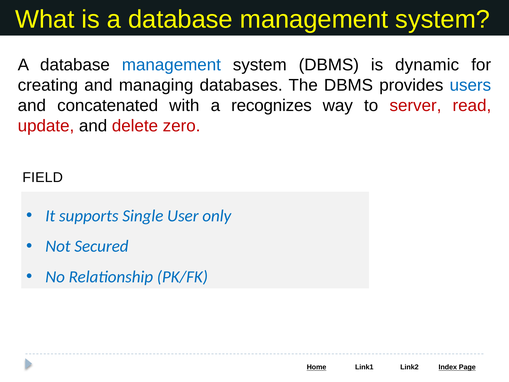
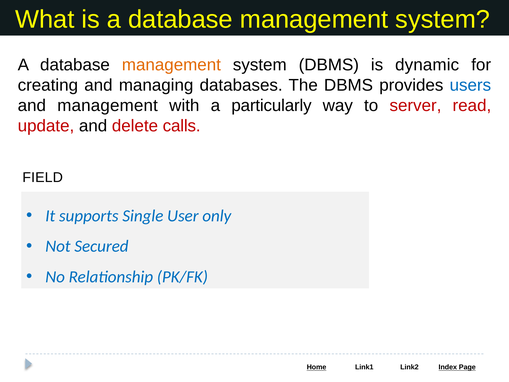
management at (171, 65) colour: blue -> orange
and concatenated: concatenated -> management
recognizes: recognizes -> particularly
zero: zero -> calls
